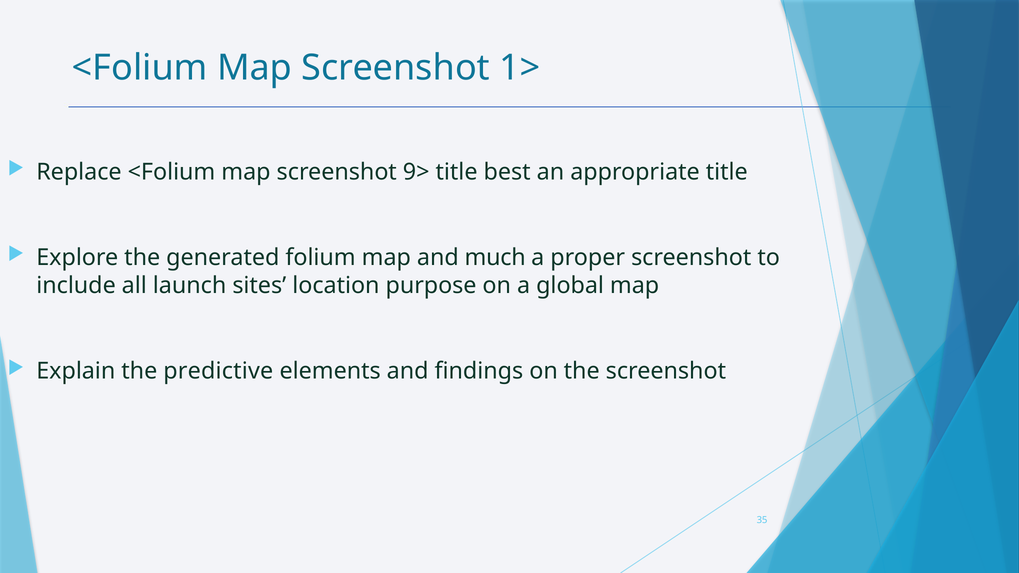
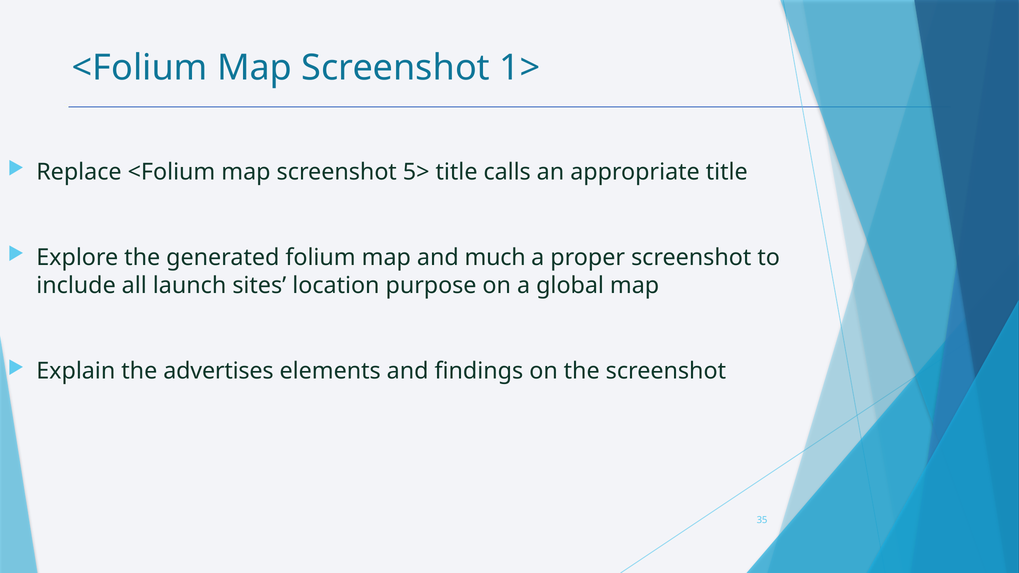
9>: 9> -> 5>
best: best -> calls
predictive: predictive -> advertises
